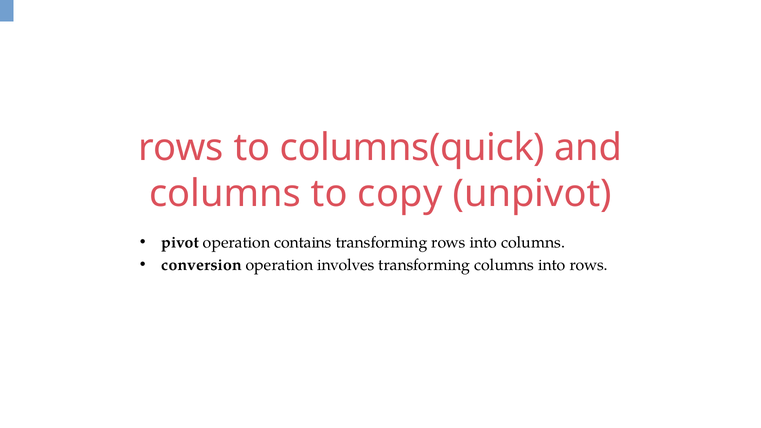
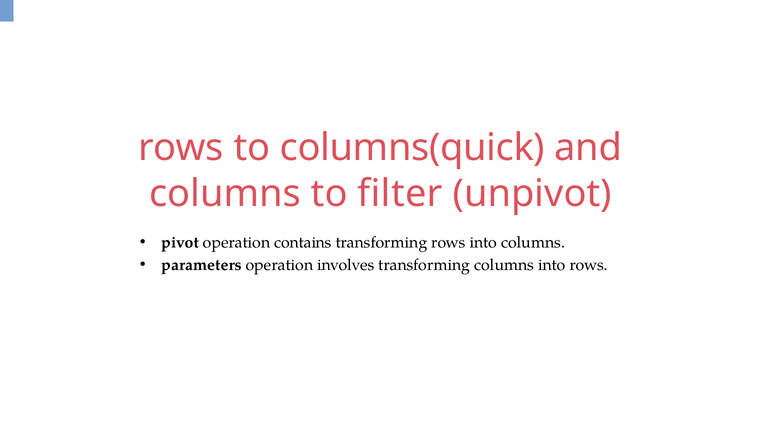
copy: copy -> filter
conversion: conversion -> parameters
